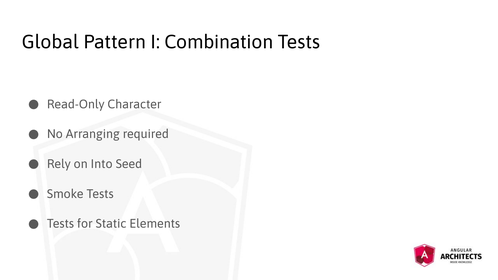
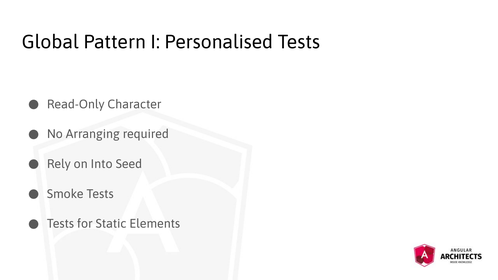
Combination: Combination -> Personalised
